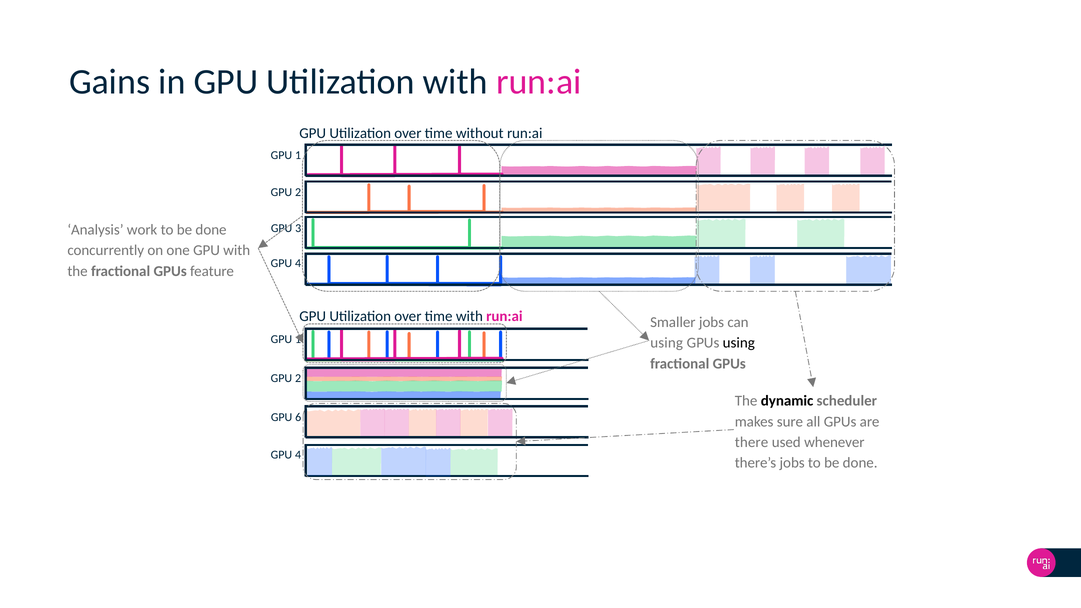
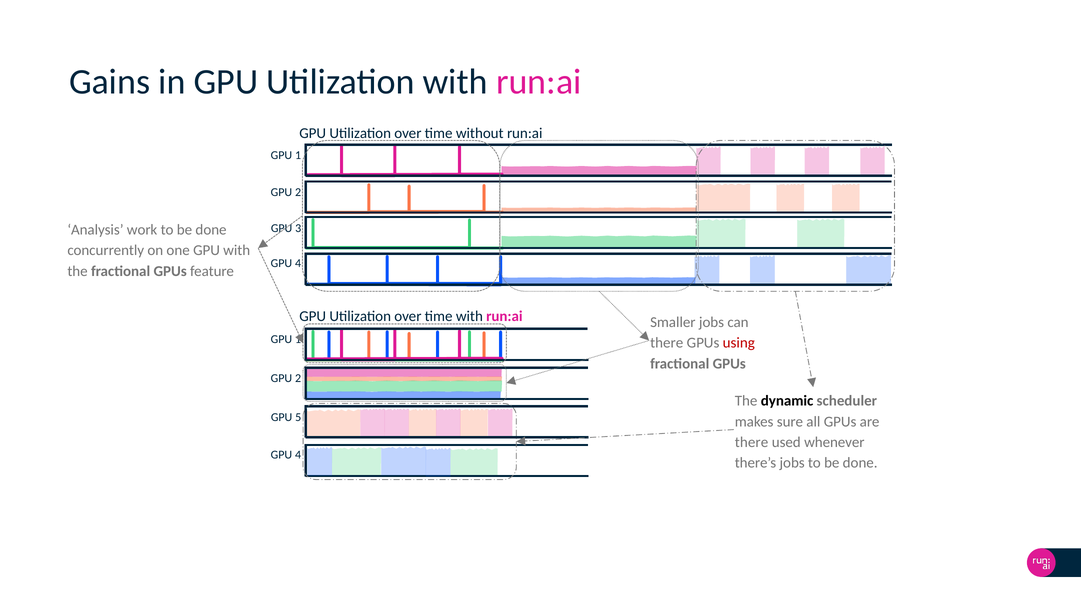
using at (667, 343): using -> there
using at (739, 343) colour: black -> red
6: 6 -> 5
